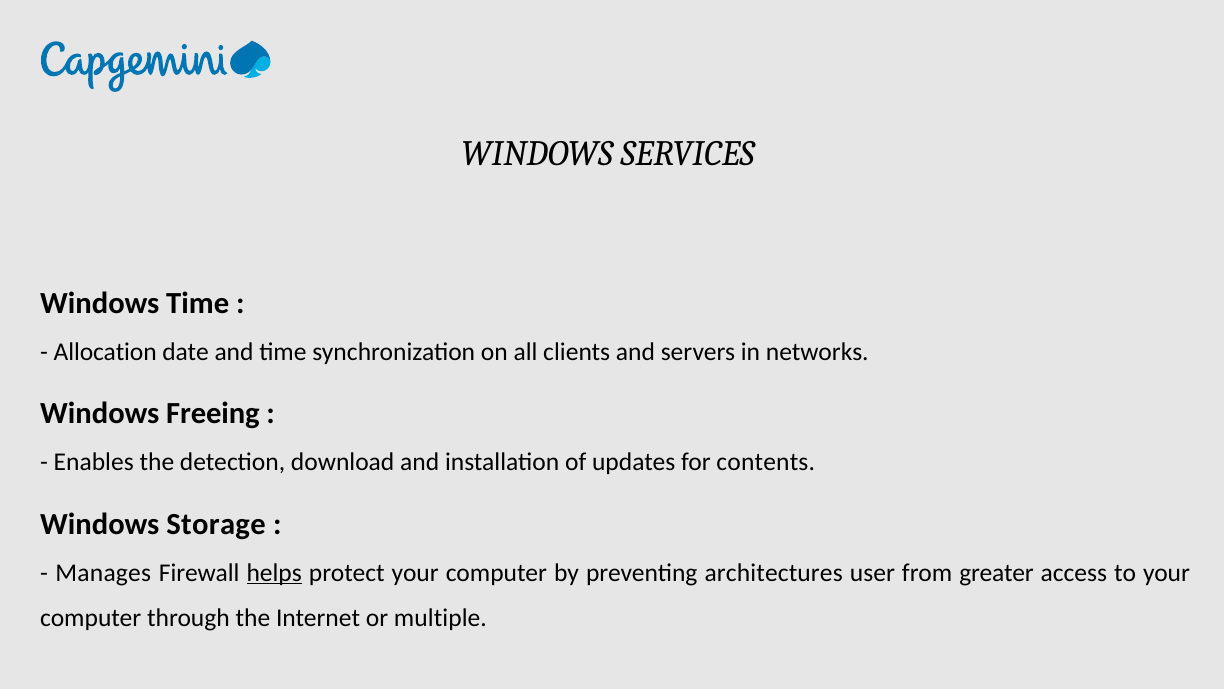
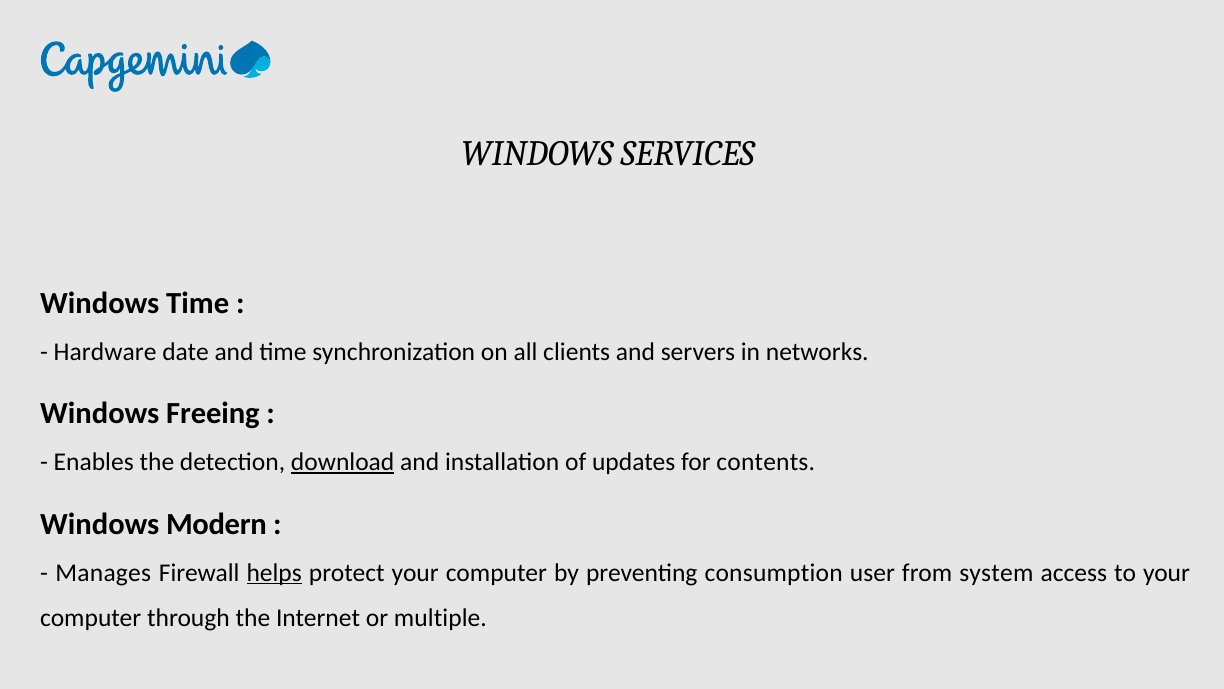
Allocation: Allocation -> Hardware
download underline: none -> present
Storage: Storage -> Modern
architectures: architectures -> consumption
greater: greater -> system
